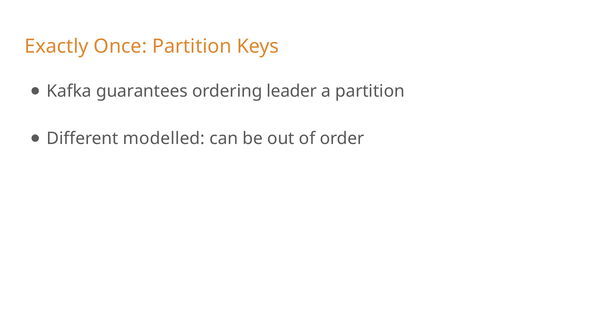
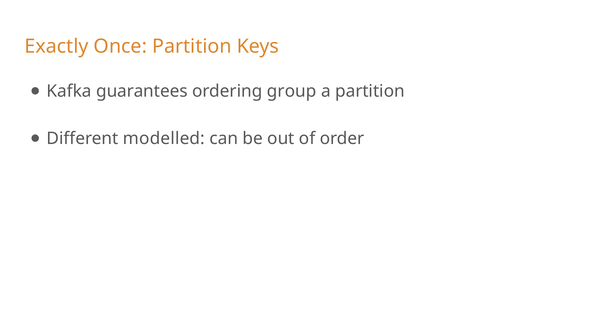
leader: leader -> group
